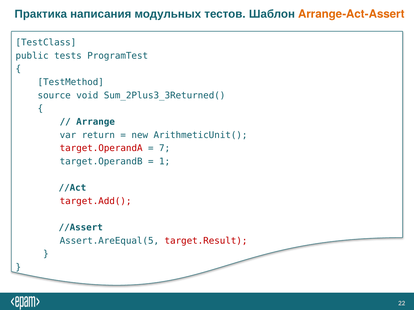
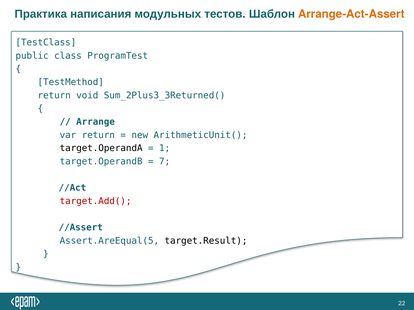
tests: tests -> сlass
source at (54, 96): source -> return
target.OperandA colour: red -> black
7: 7 -> 1
1: 1 -> 7
target.Result colour: red -> black
